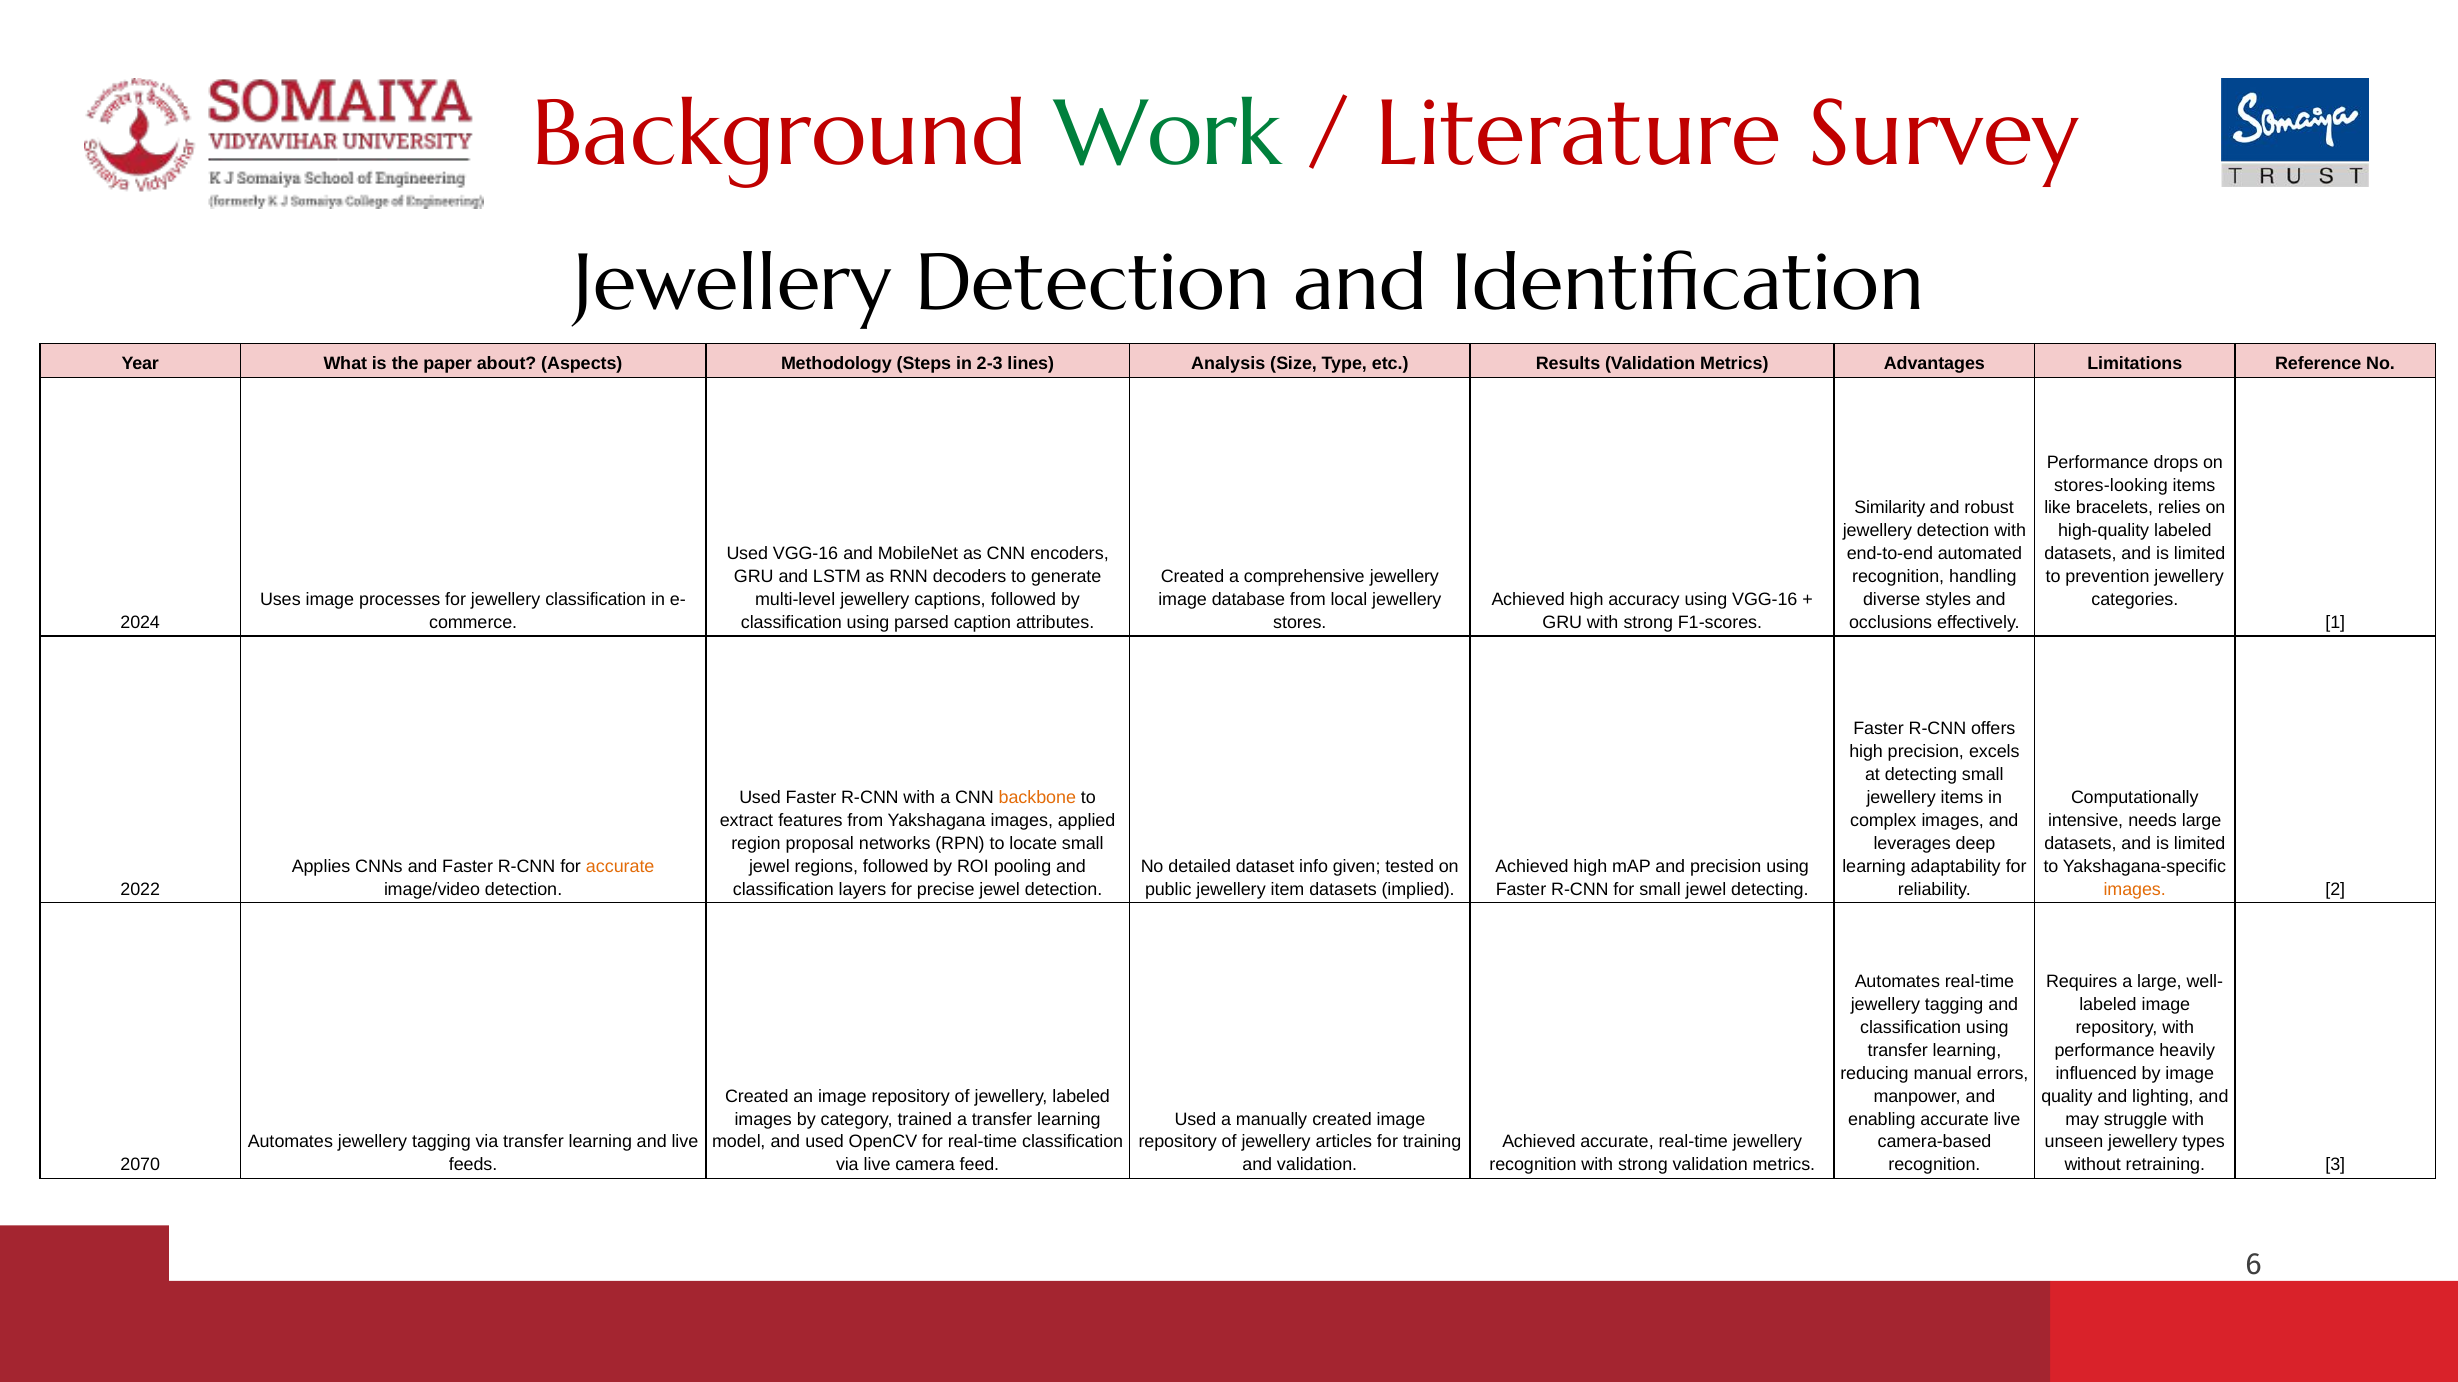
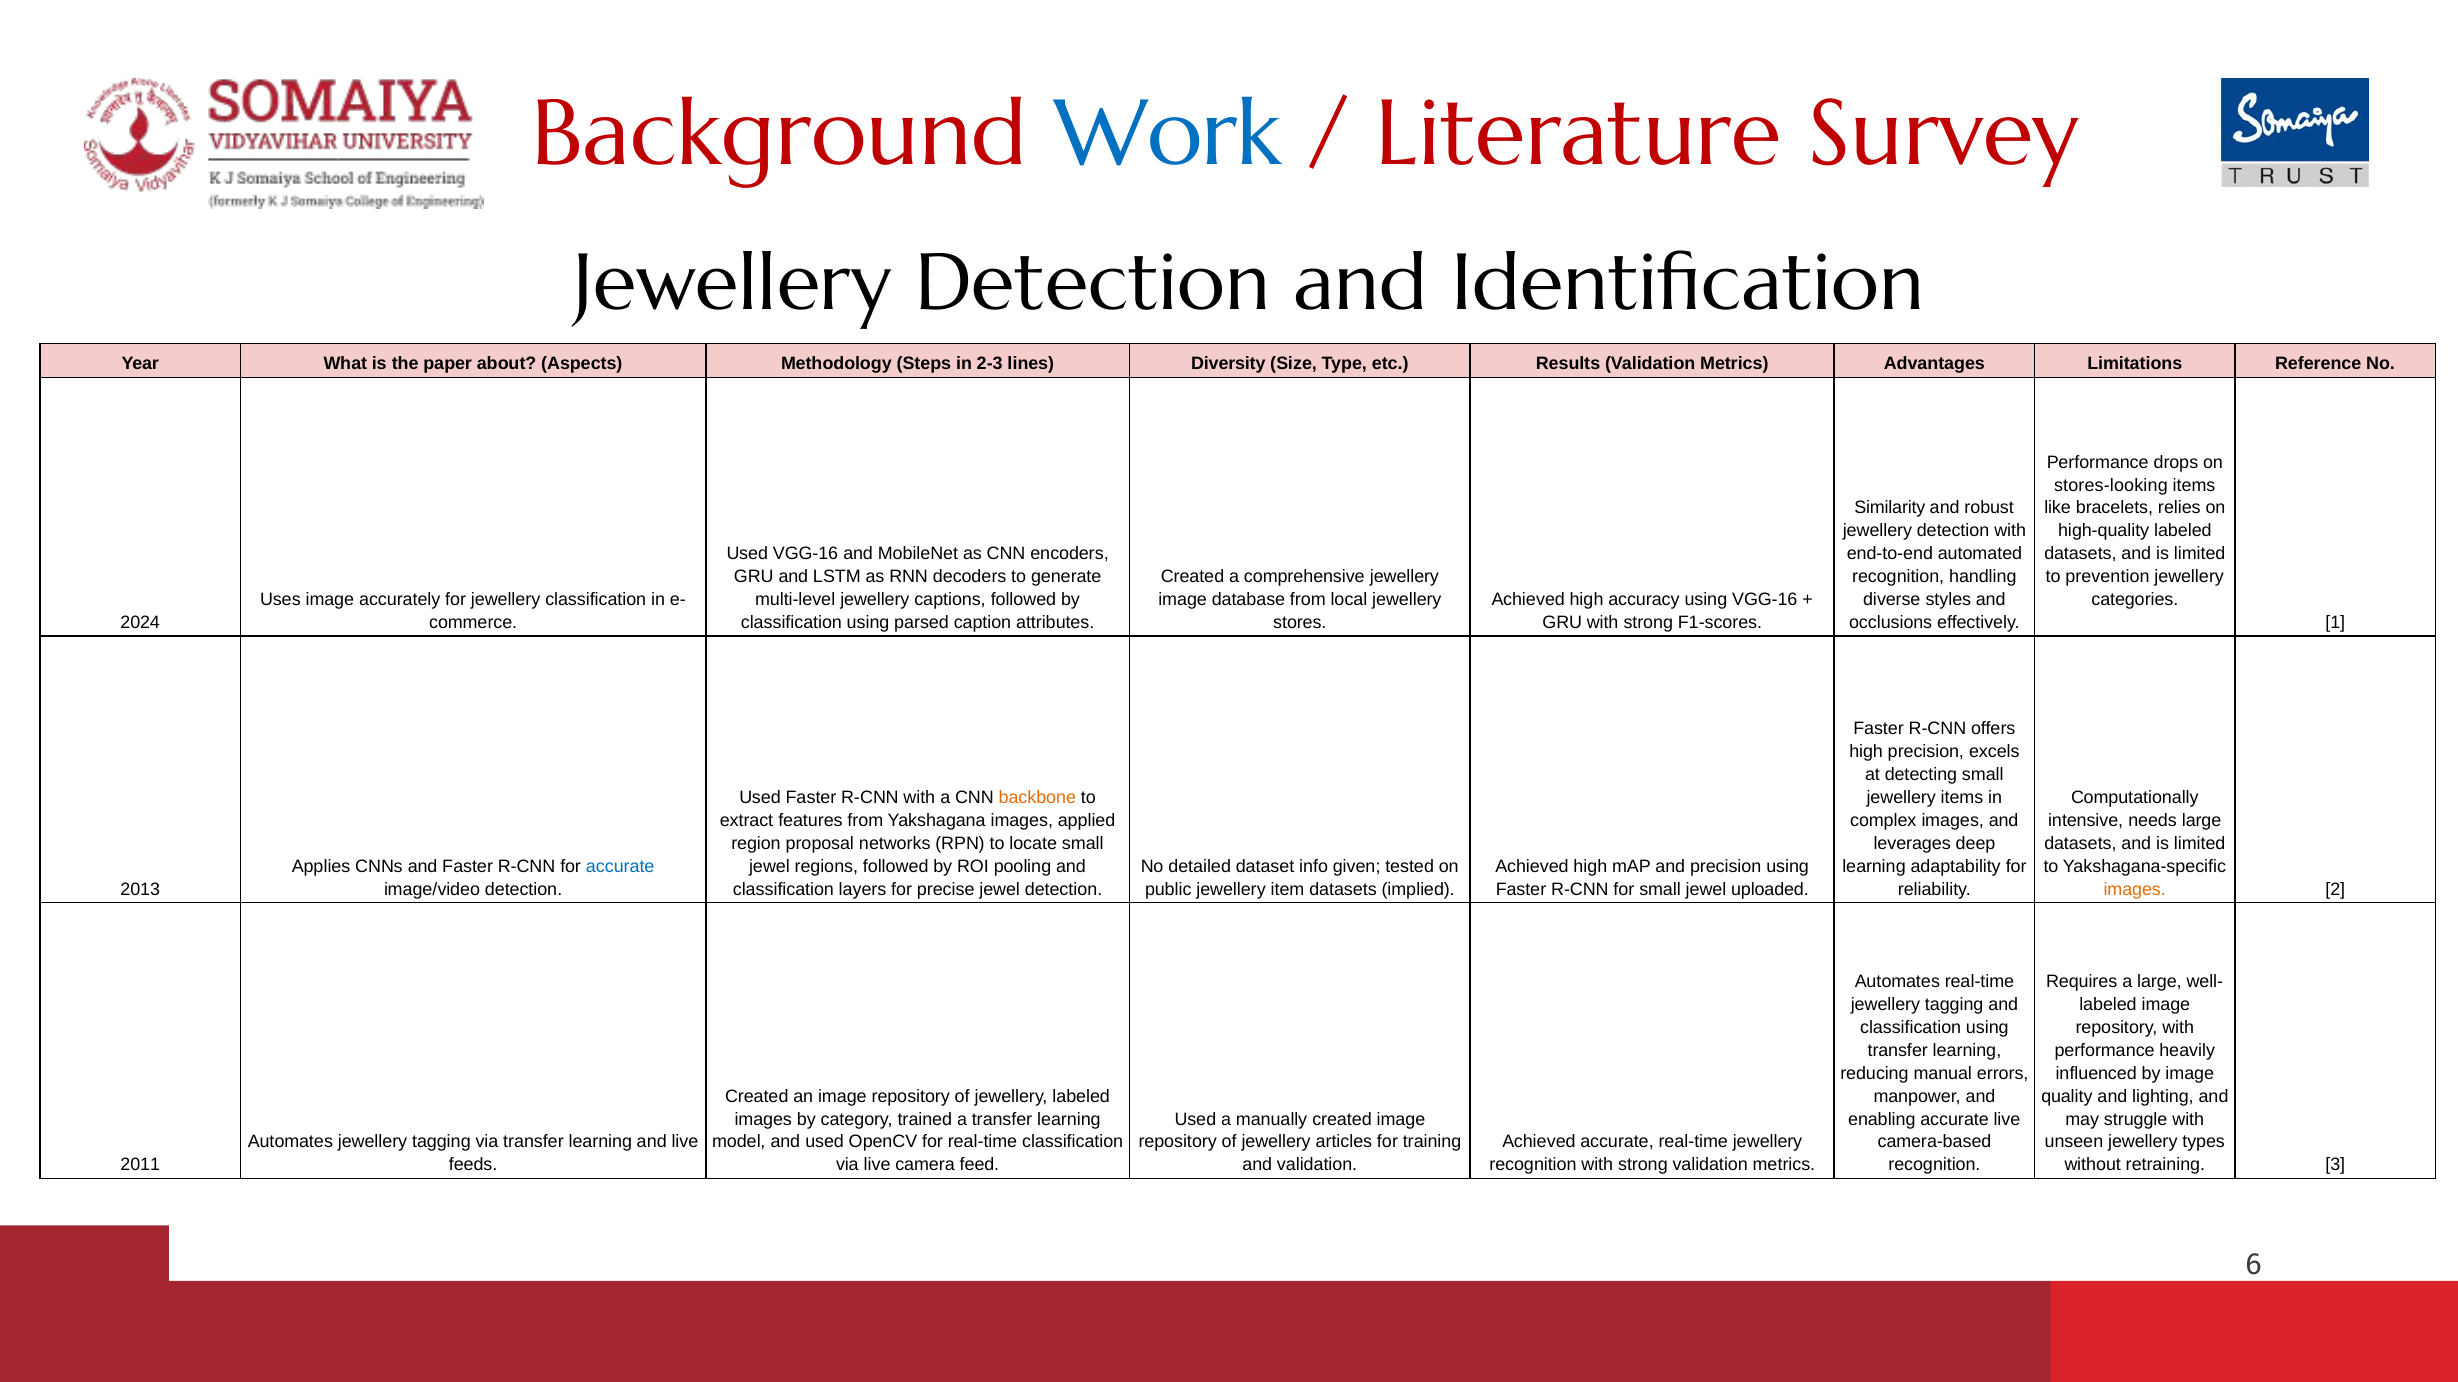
Work colour: green -> blue
Analysis: Analysis -> Diversity
processes: processes -> accurately
accurate at (620, 867) colour: orange -> blue
2022: 2022 -> 2013
jewel detecting: detecting -> uploaded
2070: 2070 -> 2011
